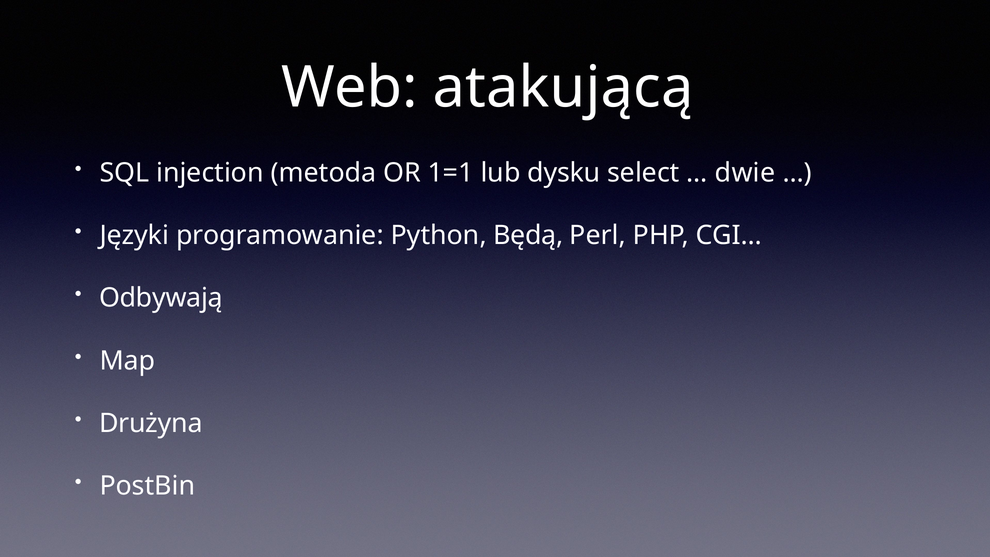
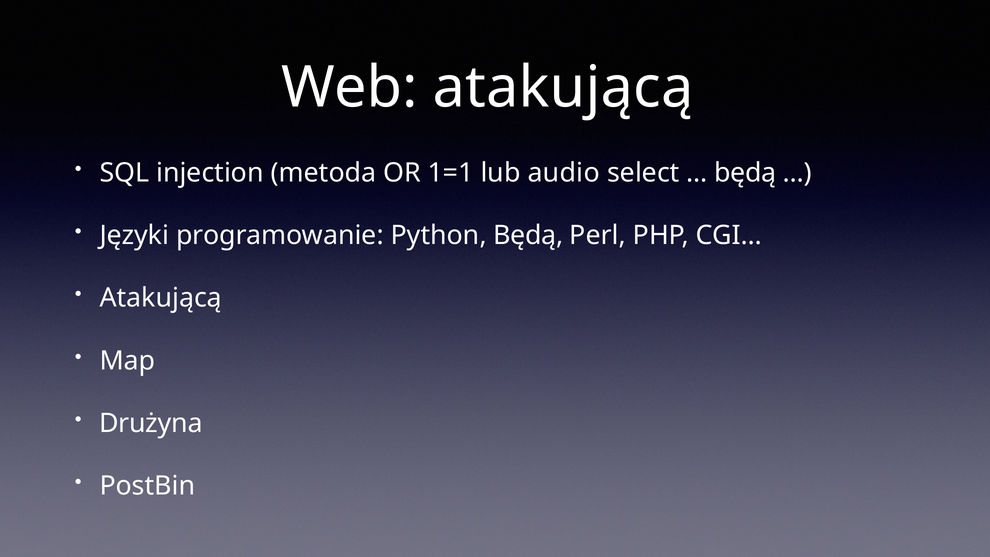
dysku: dysku -> audio
dwie at (745, 173): dwie -> będą
Odbywają at (161, 298): Odbywają -> Atakującą
